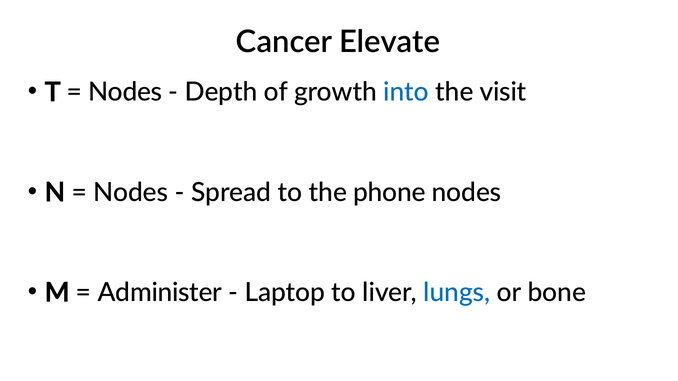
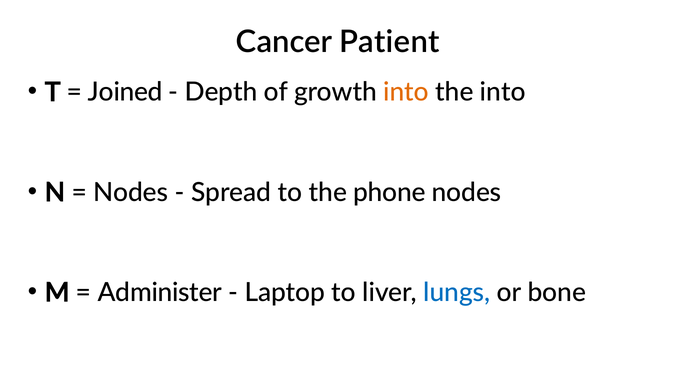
Elevate: Elevate -> Patient
Nodes at (125, 92): Nodes -> Joined
into at (406, 92) colour: blue -> orange
the visit: visit -> into
